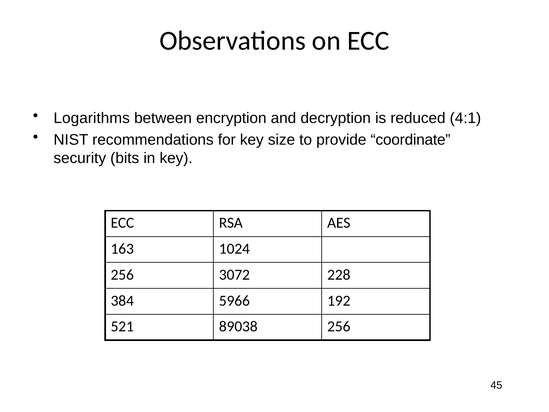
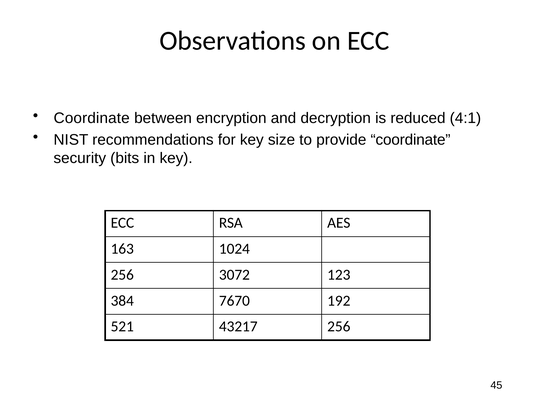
Logarithms at (92, 118): Logarithms -> Coordinate
228: 228 -> 123
5966: 5966 -> 7670
89038: 89038 -> 43217
